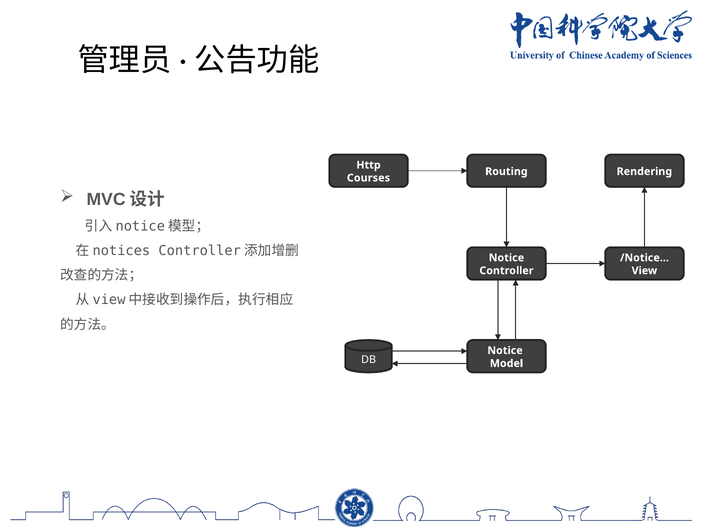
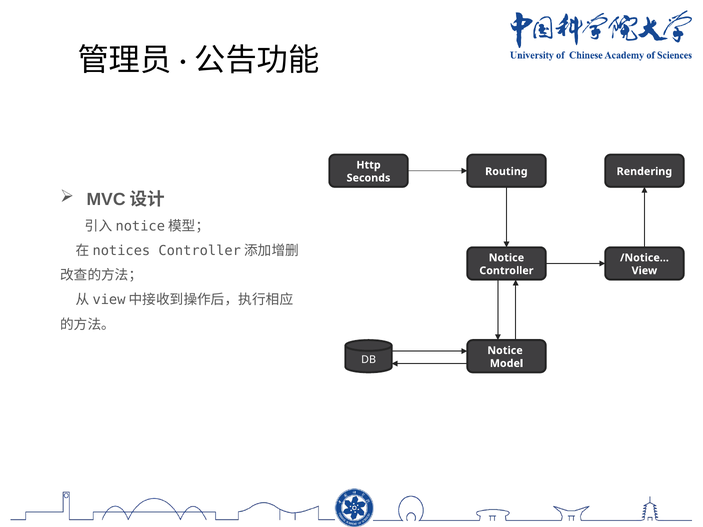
Courses: Courses -> Seconds
